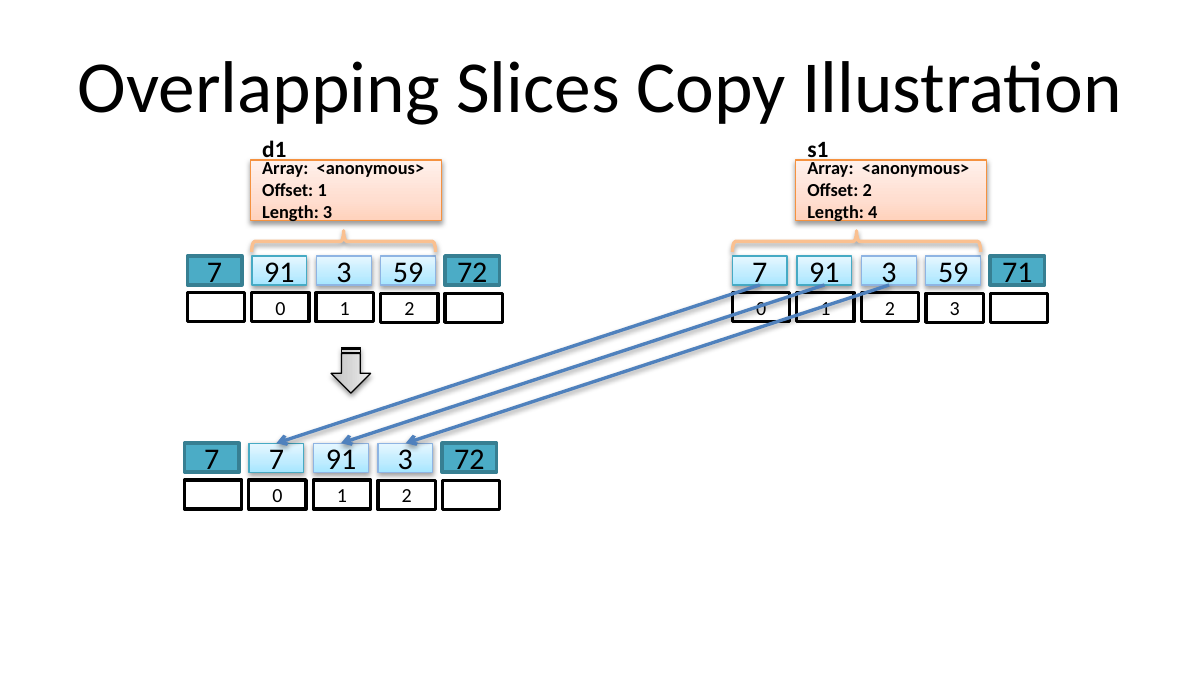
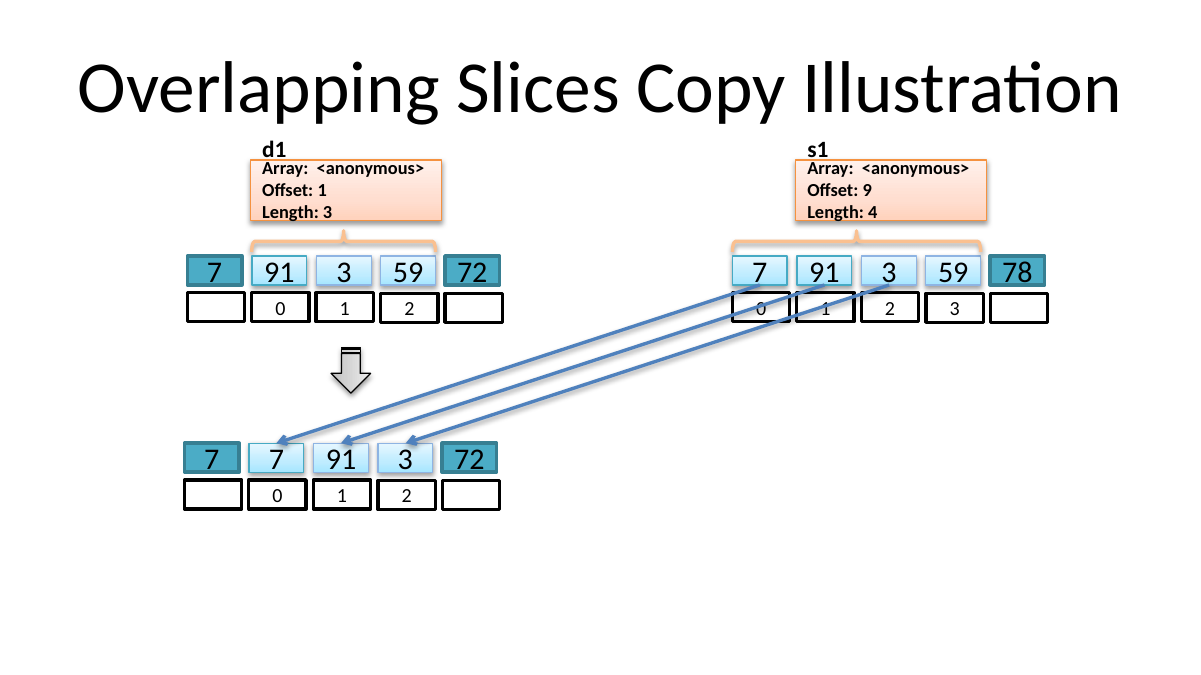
Offset 2: 2 -> 9
71: 71 -> 78
